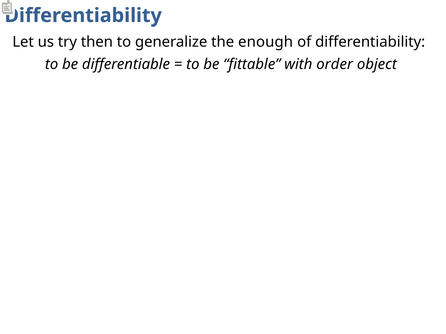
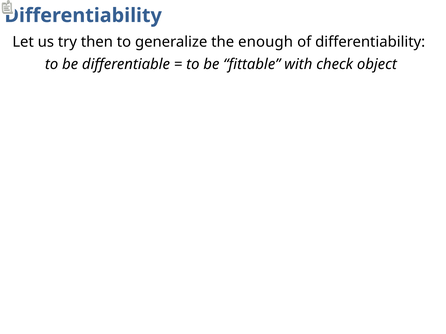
order: order -> check
